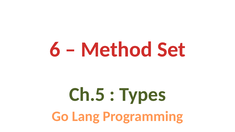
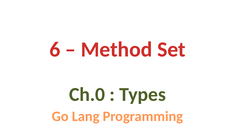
Ch.5: Ch.5 -> Ch.0
